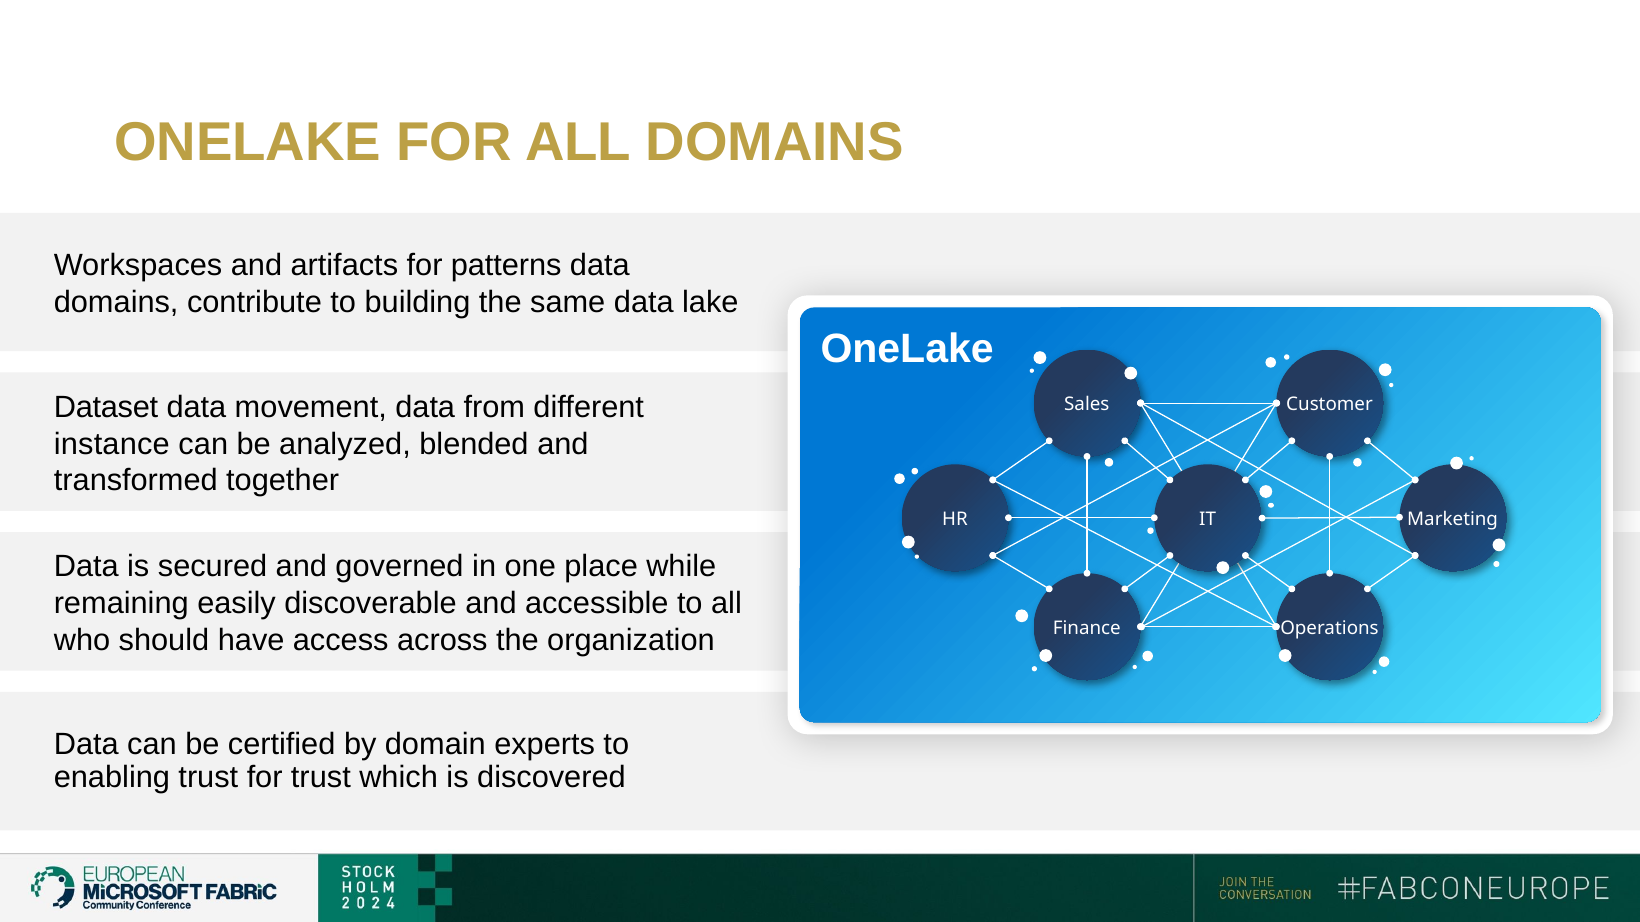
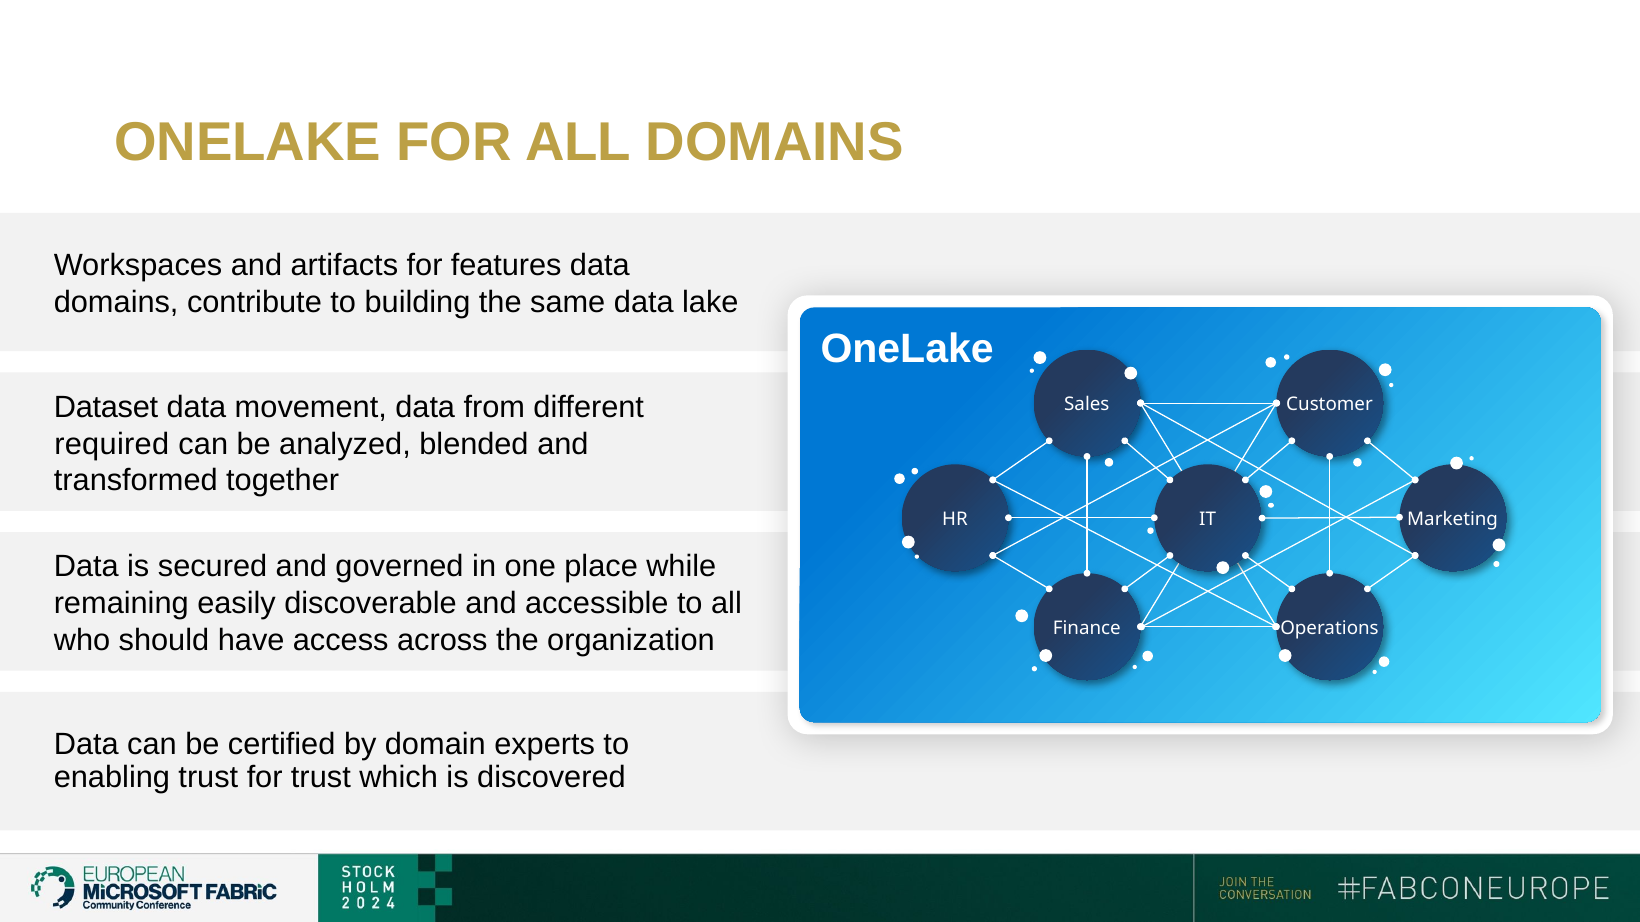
patterns: patterns -> features
instance: instance -> required
